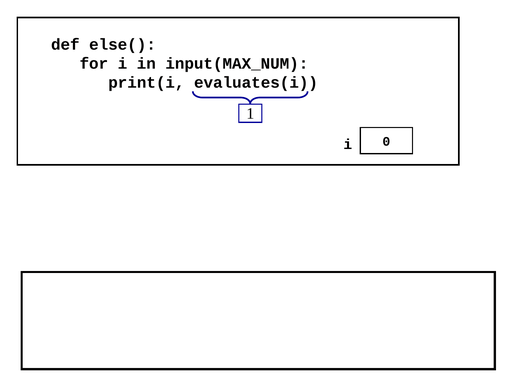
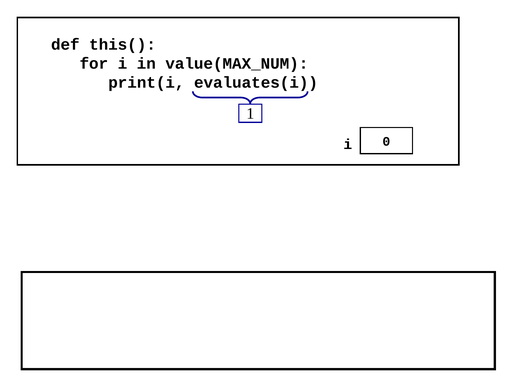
else(: else( -> this(
input(MAX_NUM: input(MAX_NUM -> value(MAX_NUM
